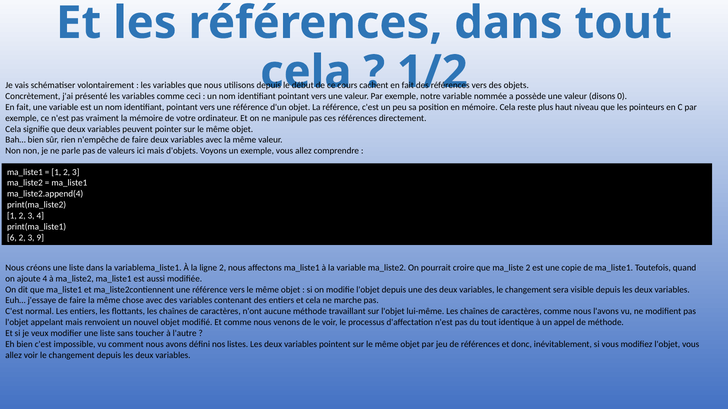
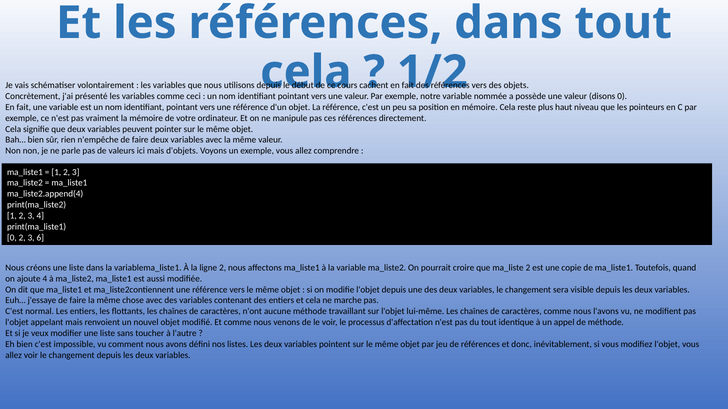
6 at (12, 238): 6 -> 0
9: 9 -> 6
